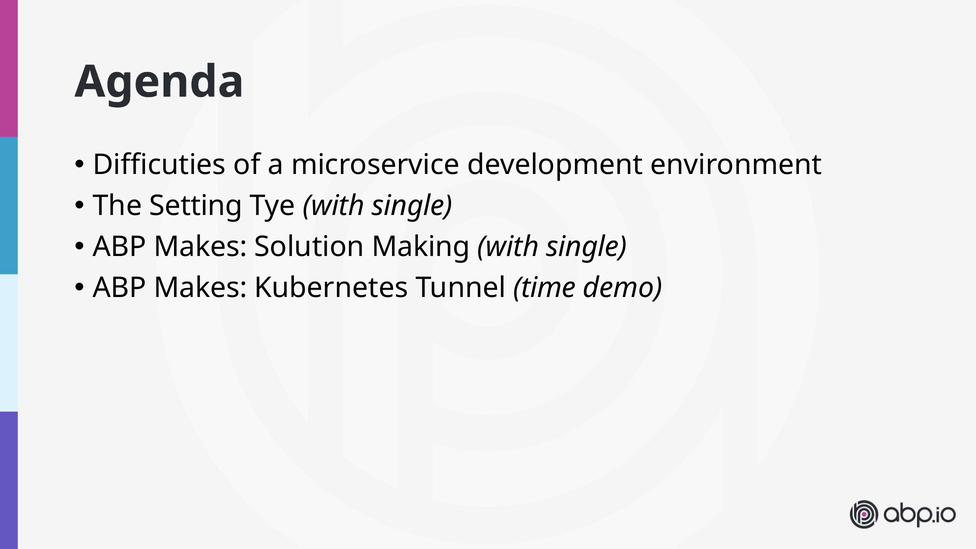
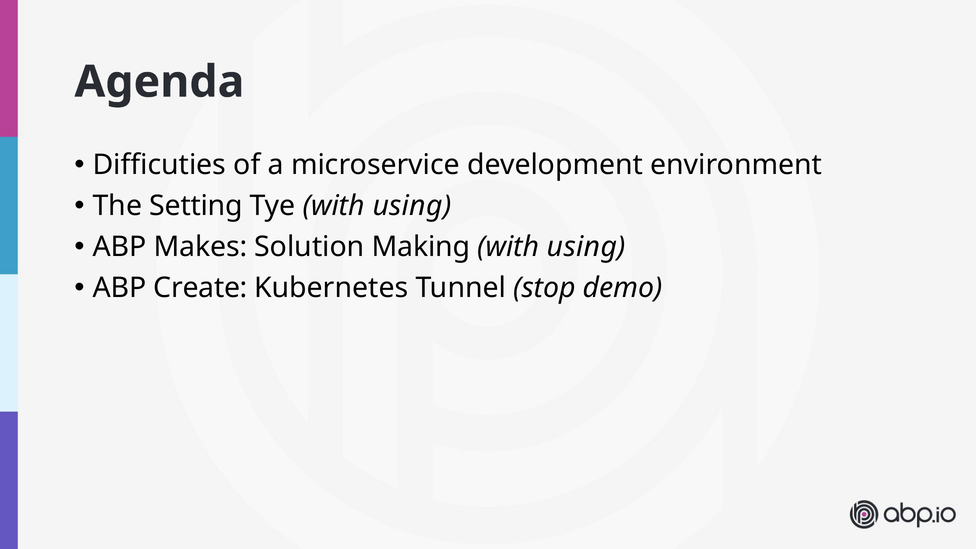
Tye with single: single -> using
single at (587, 247): single -> using
Makes at (200, 288): Makes -> Create
time: time -> stop
